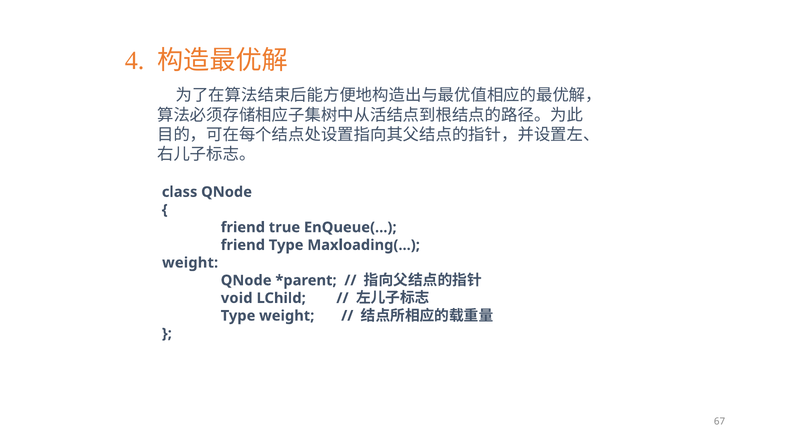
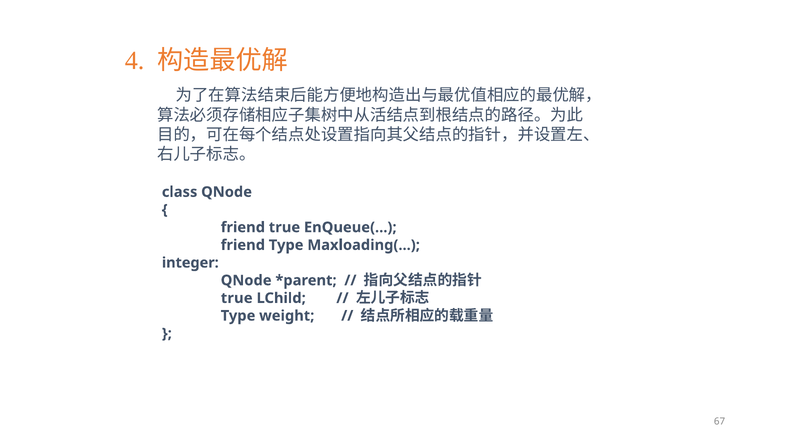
weight at (190, 262): weight -> integer
void at (237, 298): void -> true
